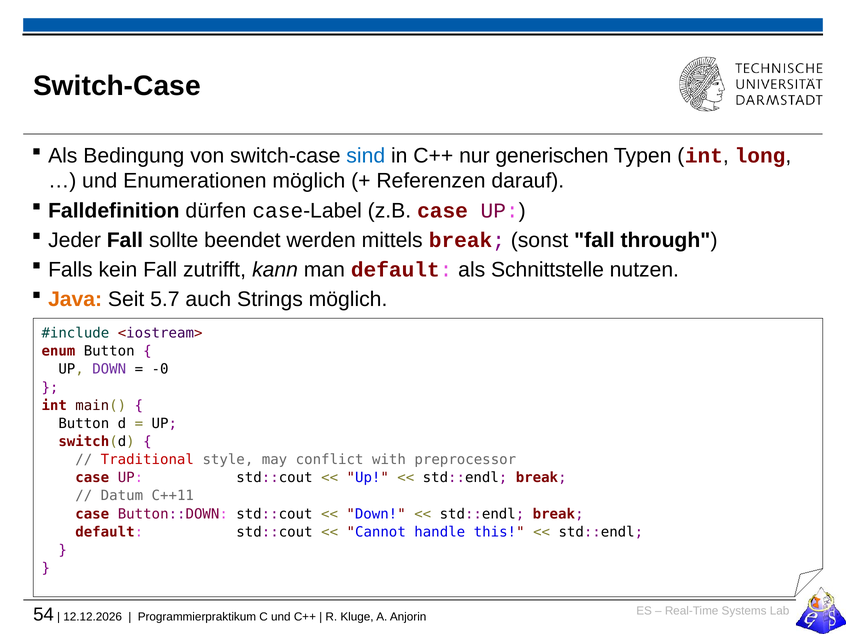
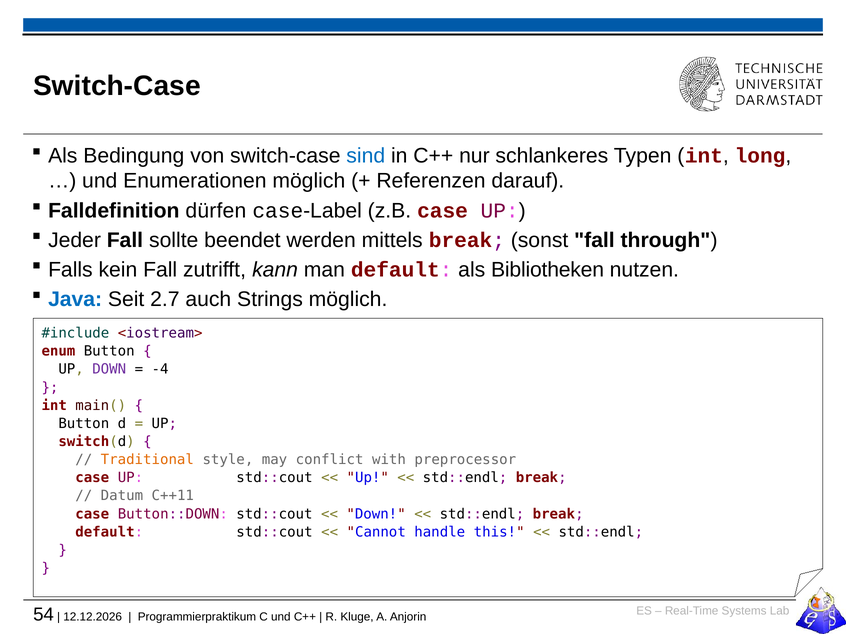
generischen: generischen -> schlankeres
Schnittstelle: Schnittstelle -> Bibliotheken
Java colour: orange -> blue
5.7: 5.7 -> 2.7
-0: -0 -> -4
Traditional colour: red -> orange
